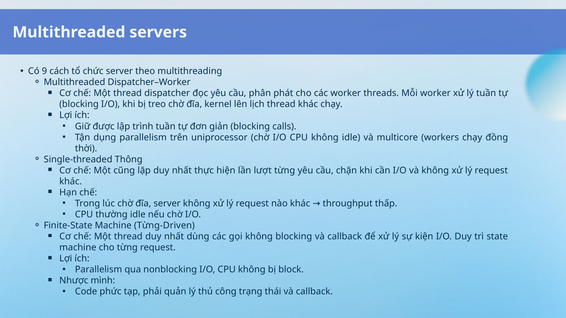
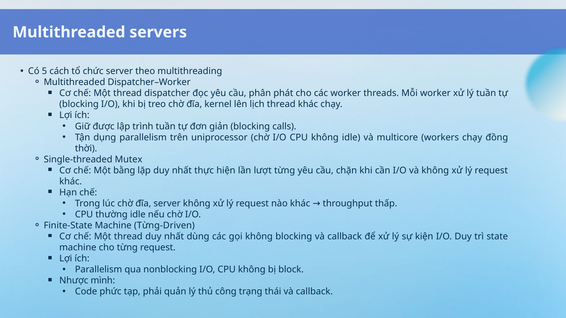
9: 9 -> 5
Thông: Thông -> Mutex
cũng: cũng -> bằng
